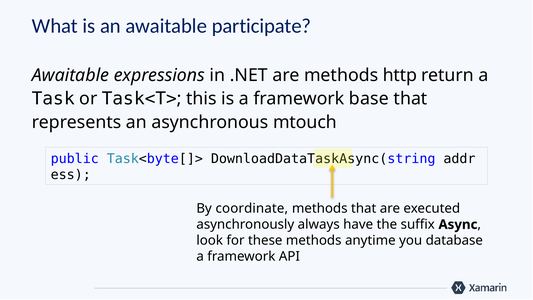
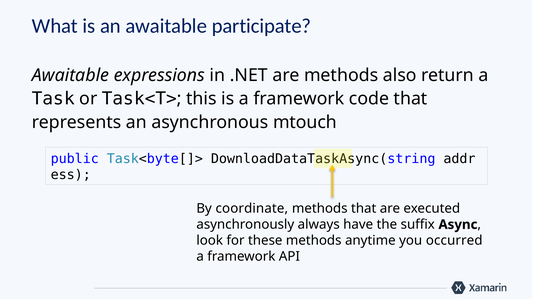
http: http -> also
base: base -> code
database: database -> occurred
